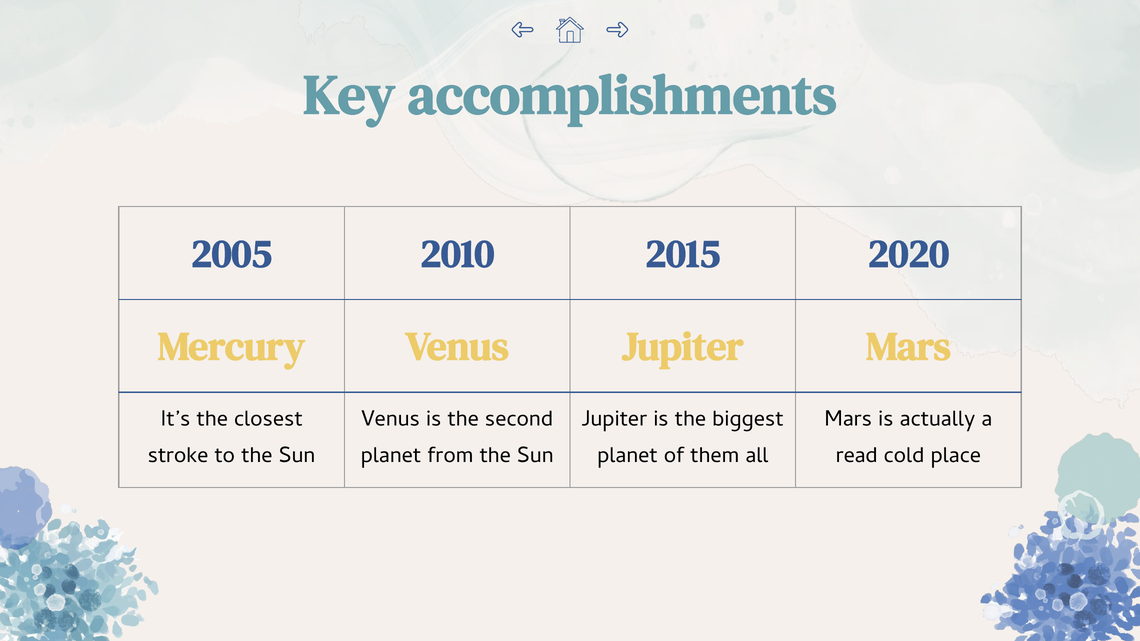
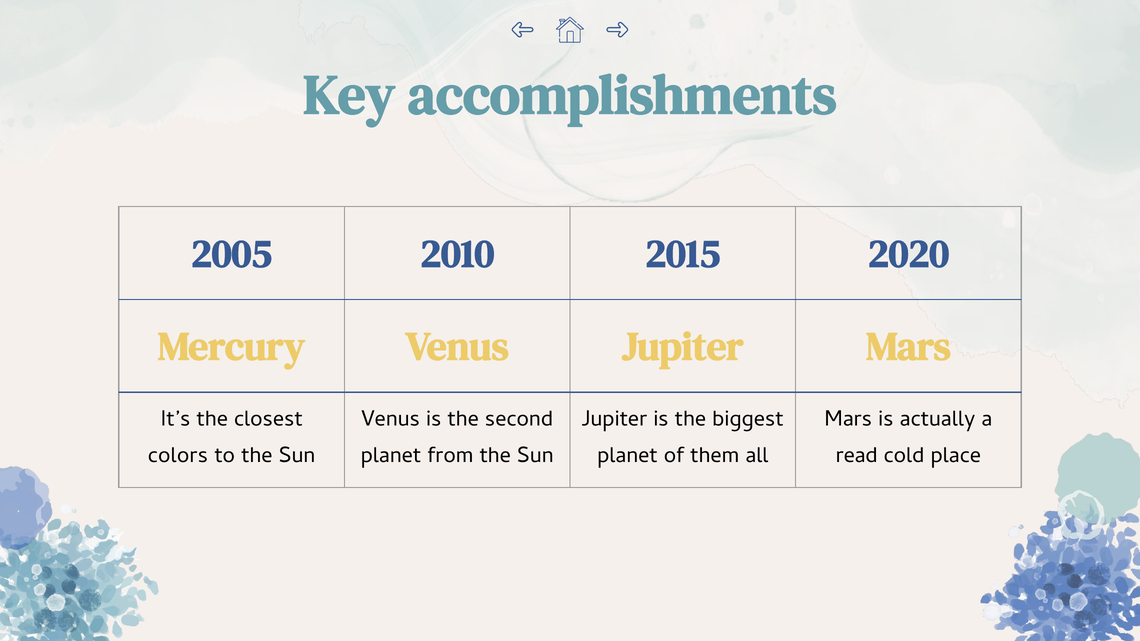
stroke: stroke -> colors
